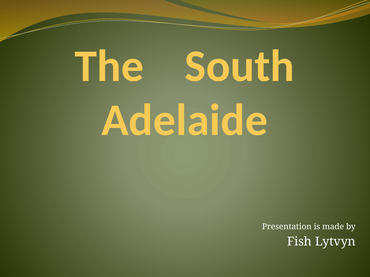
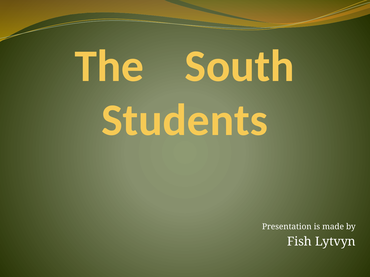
Adelaide: Adelaide -> Students
